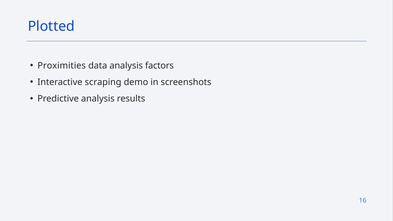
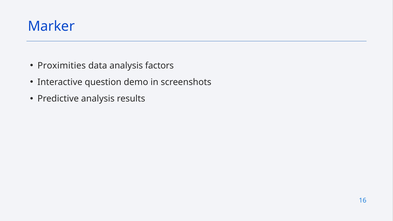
Plotted: Plotted -> Marker
scraping: scraping -> question
